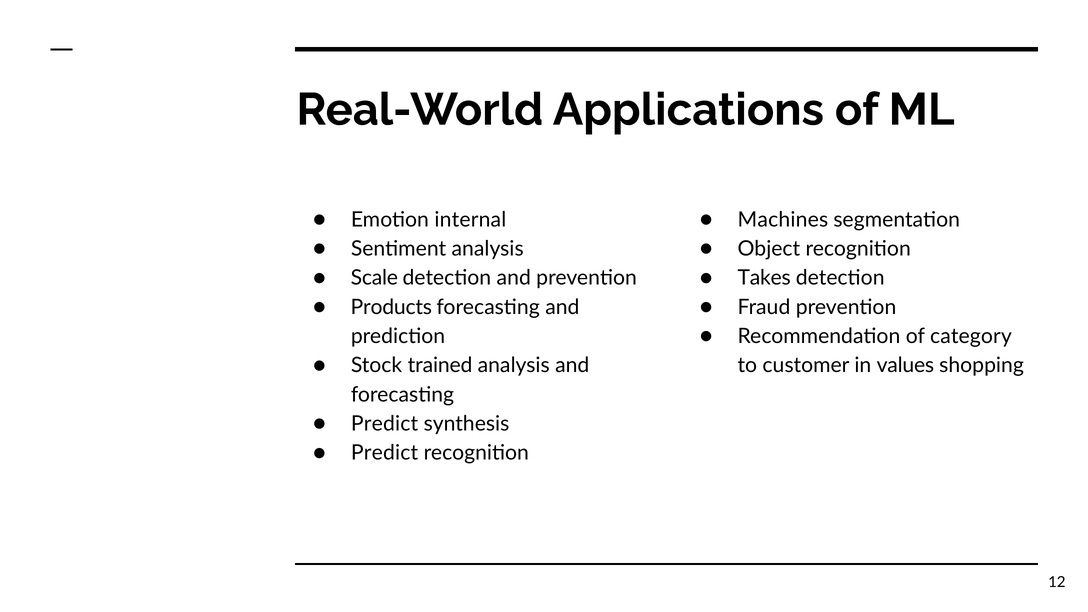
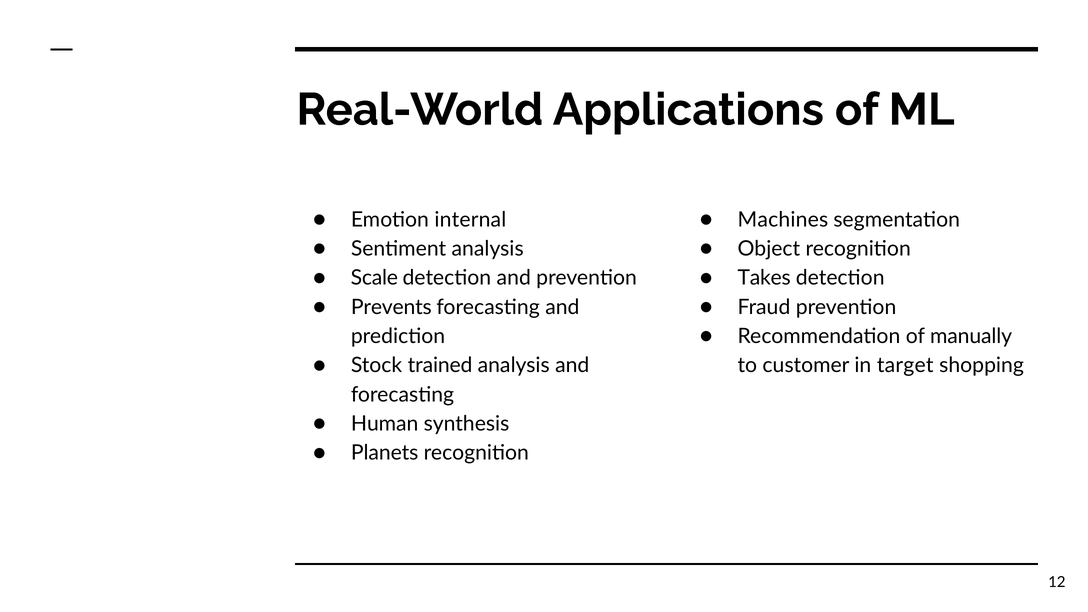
Products: Products -> Prevents
category: category -> manually
values: values -> target
Predict at (385, 424): Predict -> Human
Predict at (385, 453): Predict -> Planets
